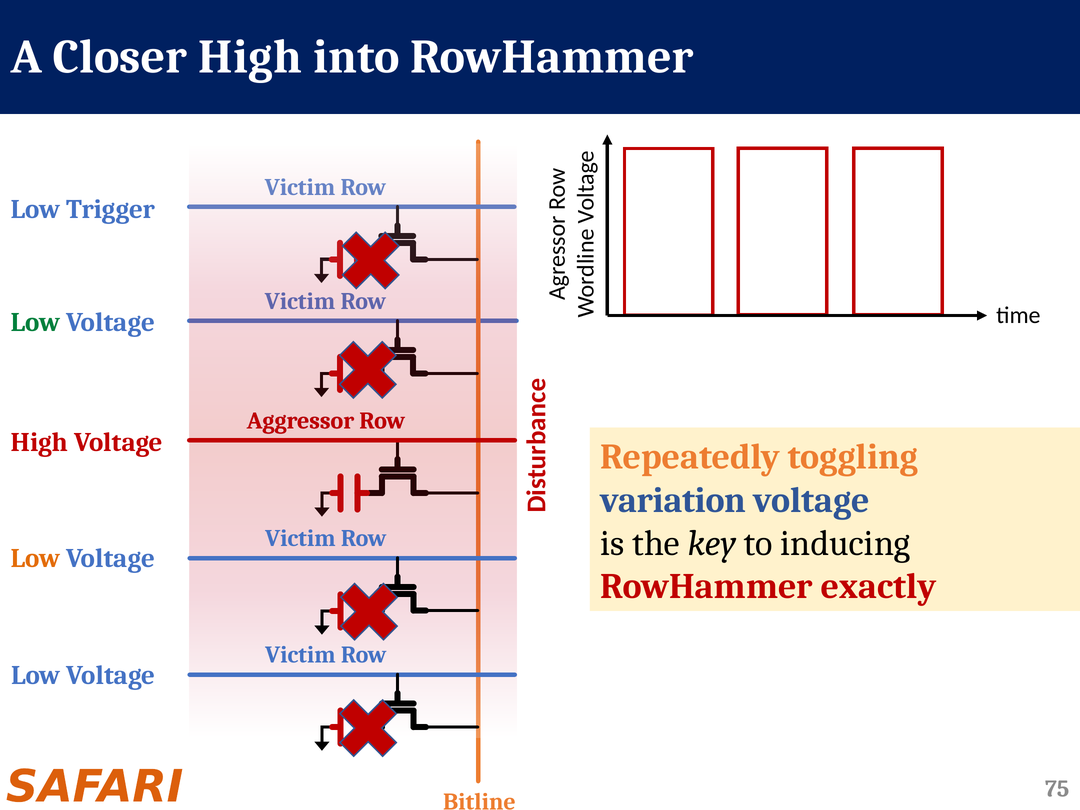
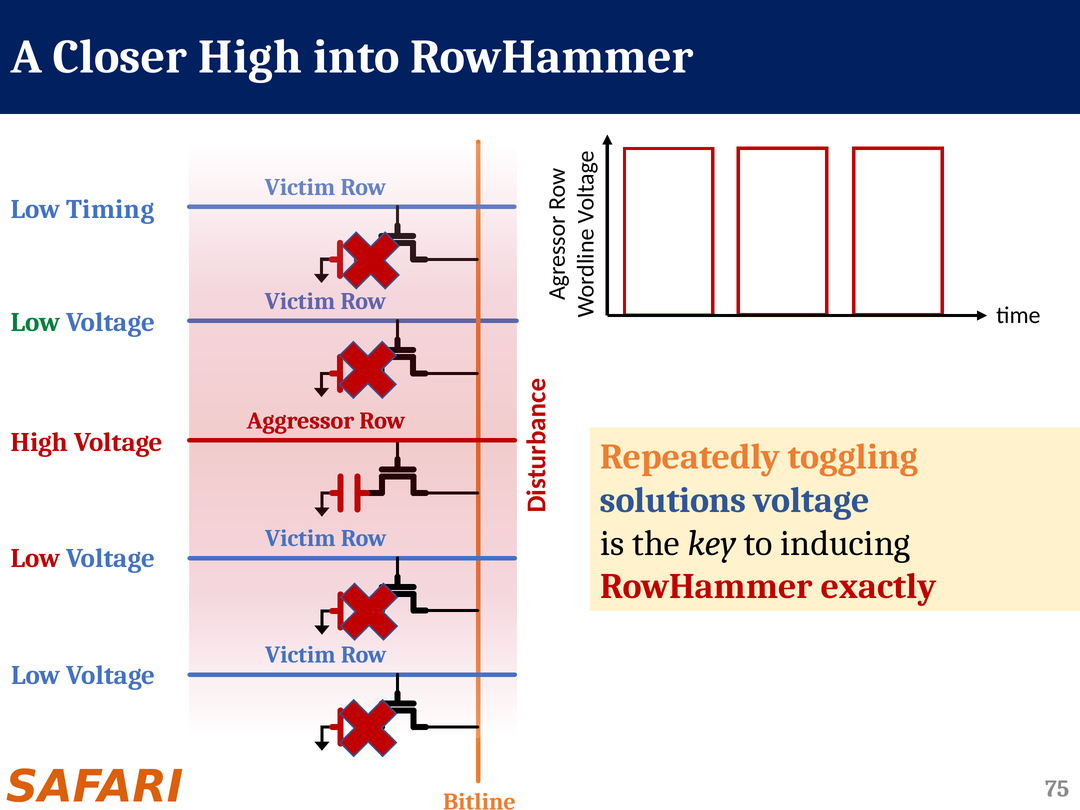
Trigger: Trigger -> Timing
variation: variation -> solutions
Low at (36, 558) colour: orange -> red
